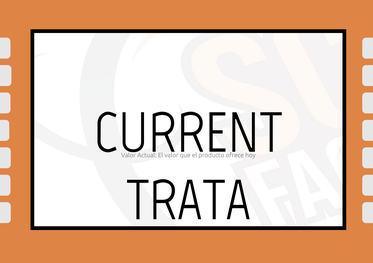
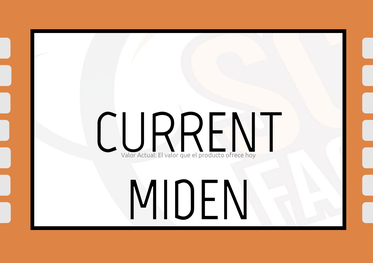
TRATA: TRATA -> MIDEN
